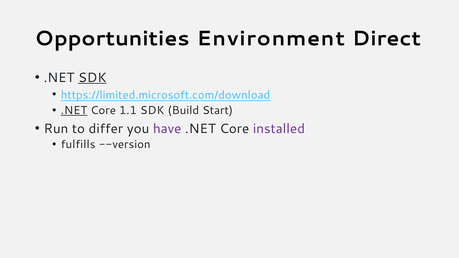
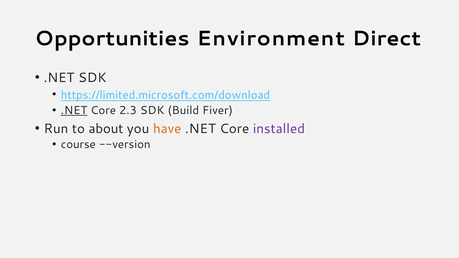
SDK at (92, 78) underline: present -> none
1.1: 1.1 -> 2.3
Start: Start -> Fiver
differ: differ -> about
have colour: purple -> orange
fulfills: fulfills -> course
